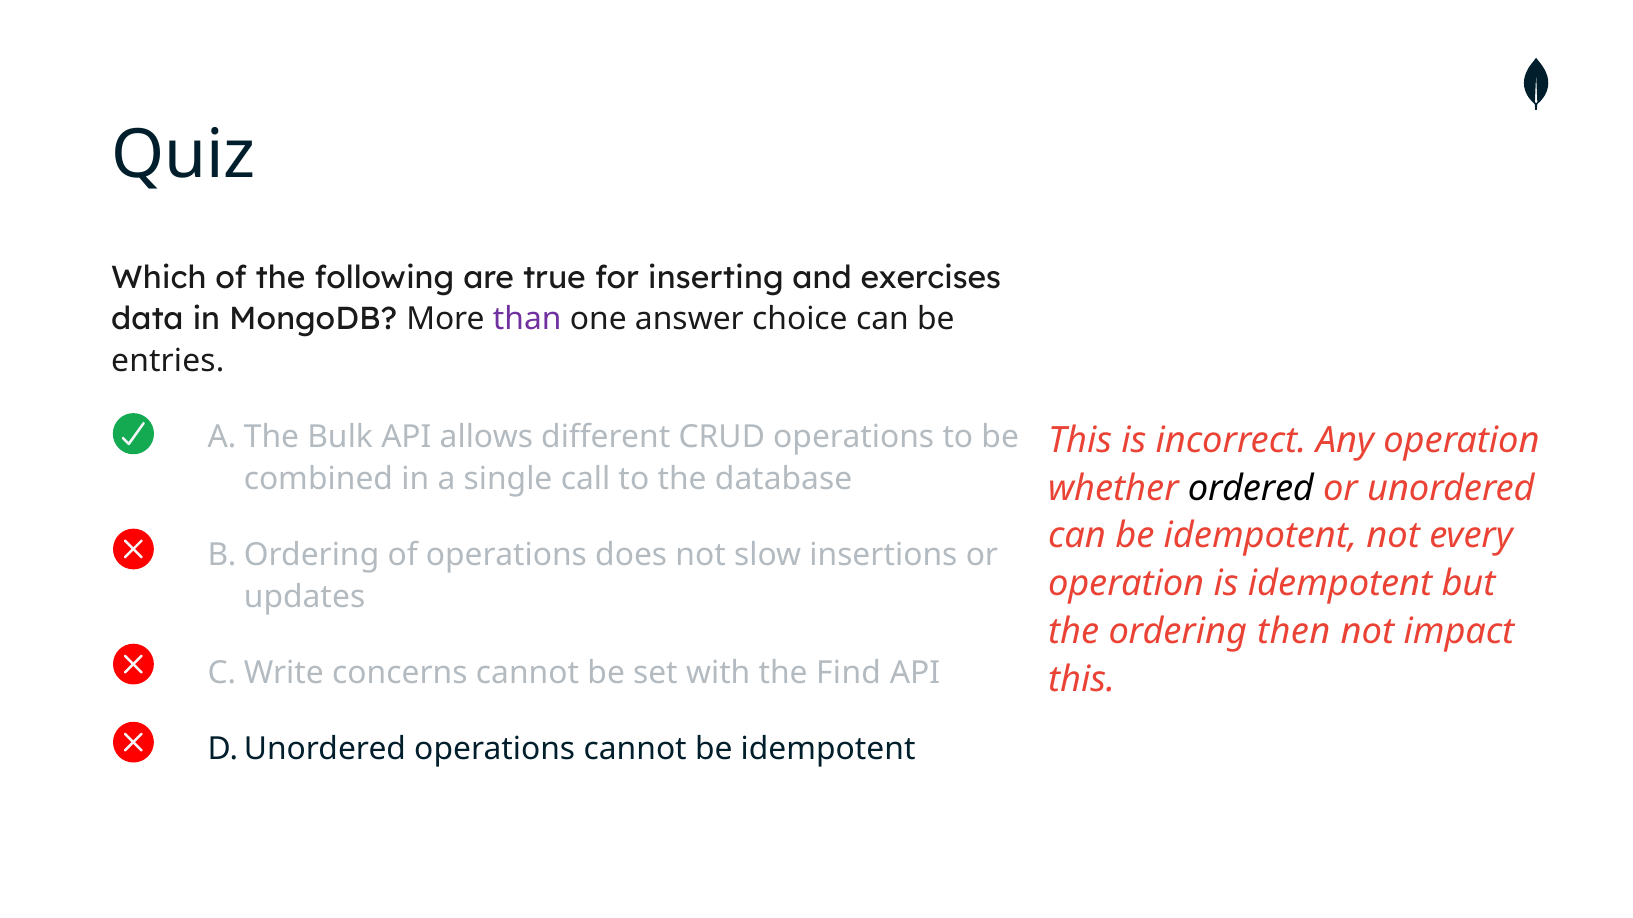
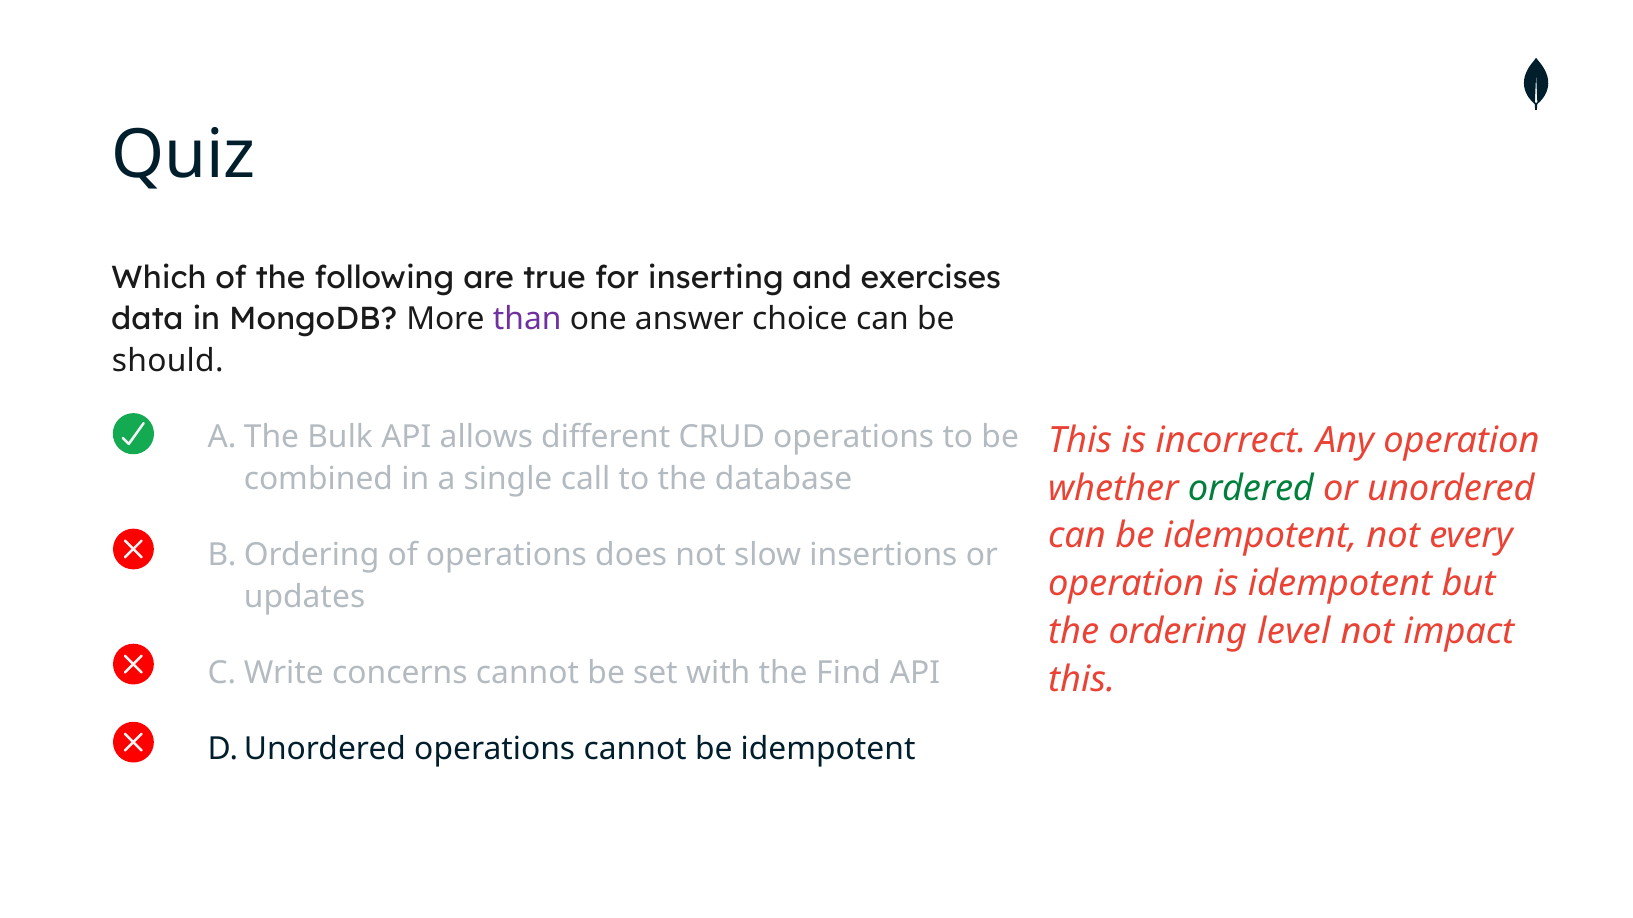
entries: entries -> should
ordered colour: black -> green
then: then -> level
